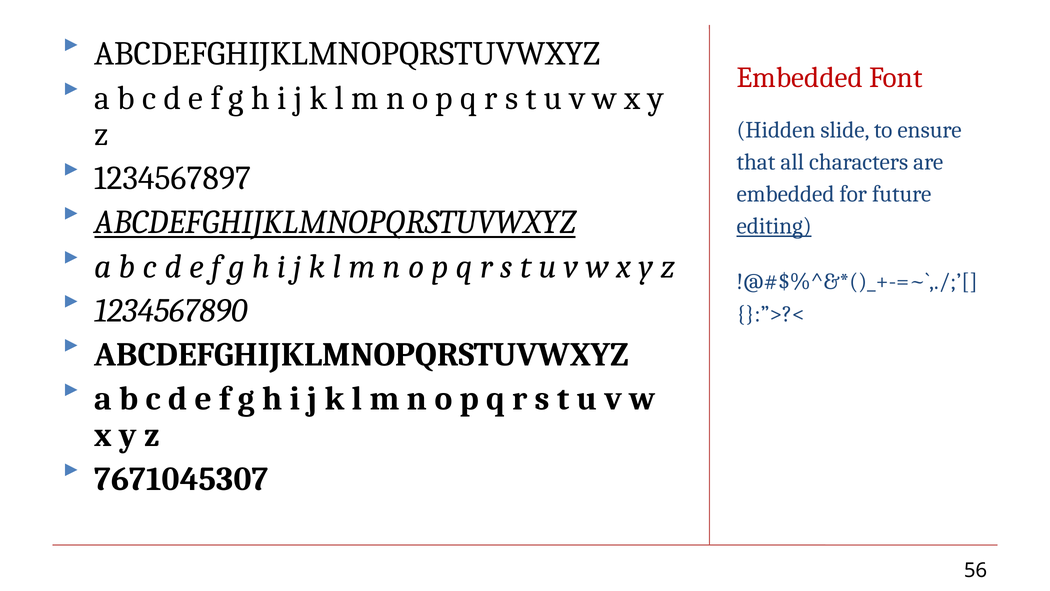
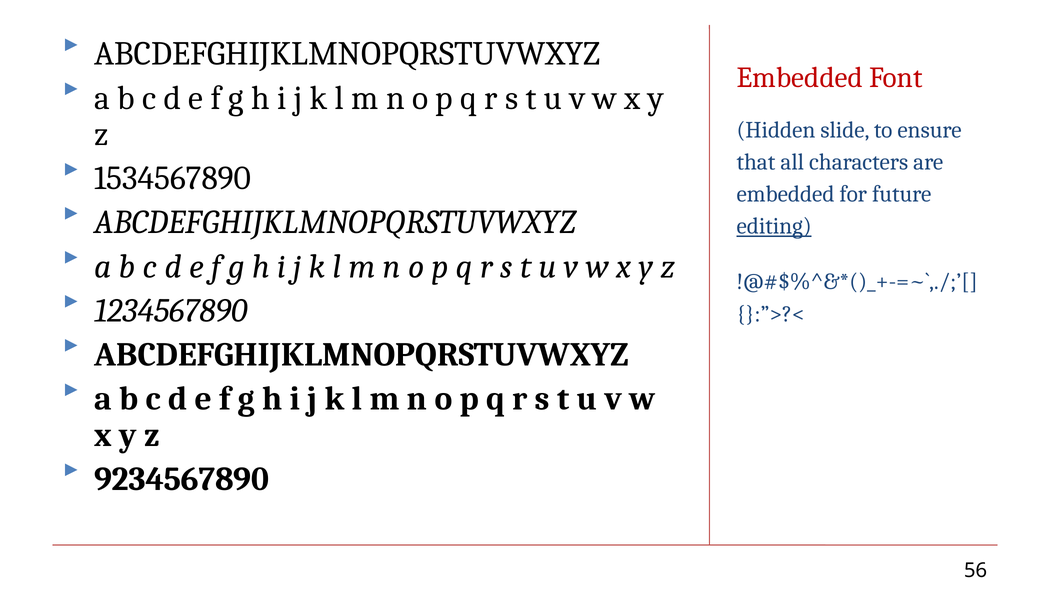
1234567897: 1234567897 -> 1534567890
ABCDEFGHIJKLMNOPQRSTUVWXYZ at (335, 222) underline: present -> none
7671045307: 7671045307 -> 9234567890
